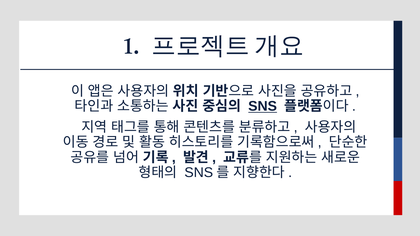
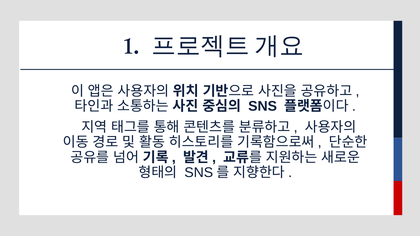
SNS underline: present -> none
